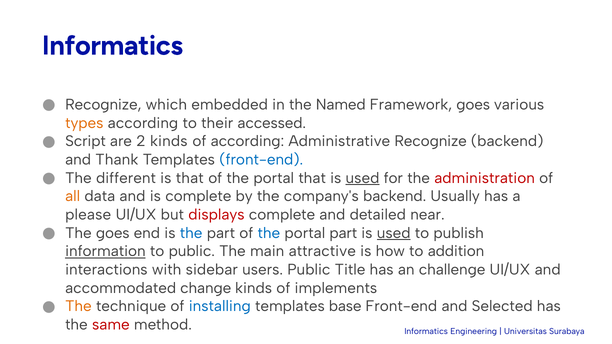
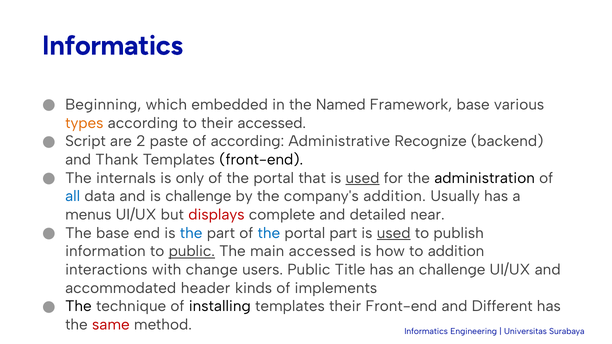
Recognize at (103, 105): Recognize -> Beginning
Framework goes: goes -> base
2 kinds: kinds -> paste
front-end at (261, 160) colour: blue -> black
different: different -> internals
is that: that -> only
administration colour: red -> black
all colour: orange -> blue
is complete: complete -> challenge
company's backend: backend -> addition
please: please -> menus
The goes: goes -> base
information underline: present -> none
public at (192, 252) underline: none -> present
main attractive: attractive -> accessed
sidebar: sidebar -> change
change: change -> header
The at (78, 307) colour: orange -> black
installing colour: blue -> black
templates base: base -> their
Selected: Selected -> Different
